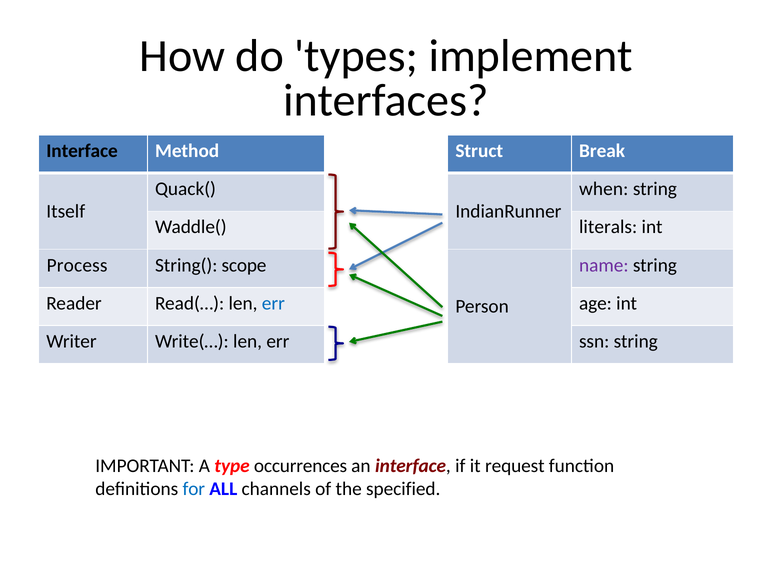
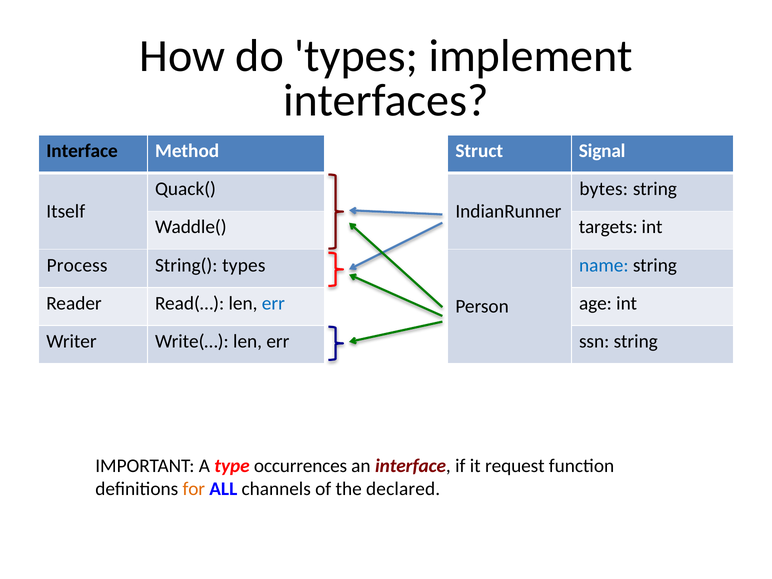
Break: Break -> Signal
when: when -> bytes
literals: literals -> targets
String( scope: scope -> types
name colour: purple -> blue
for colour: blue -> orange
specified: specified -> declared
